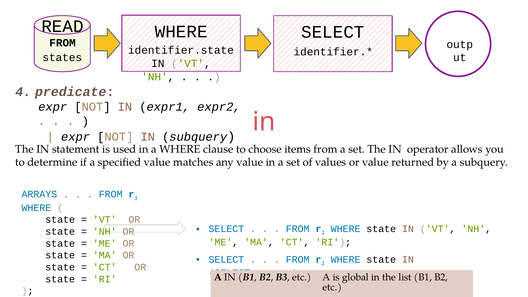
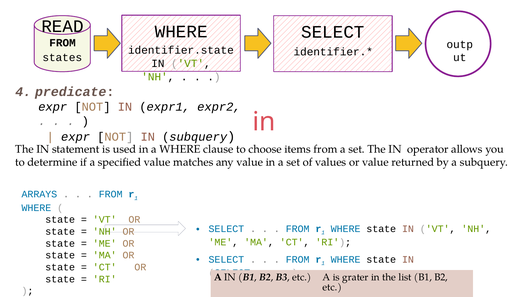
global: global -> grater
